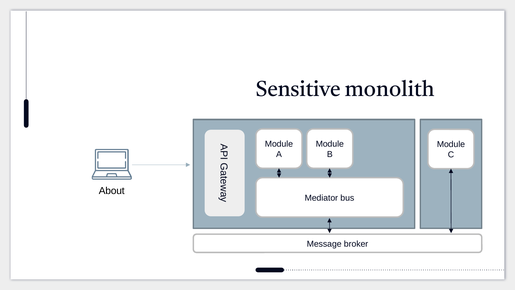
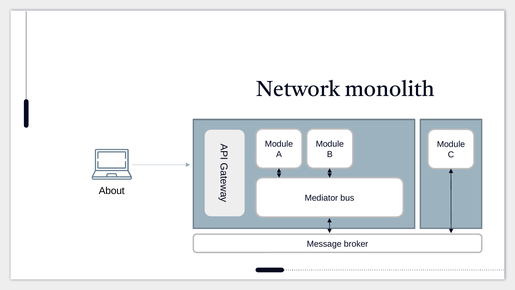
Sensitive: Sensitive -> Network
